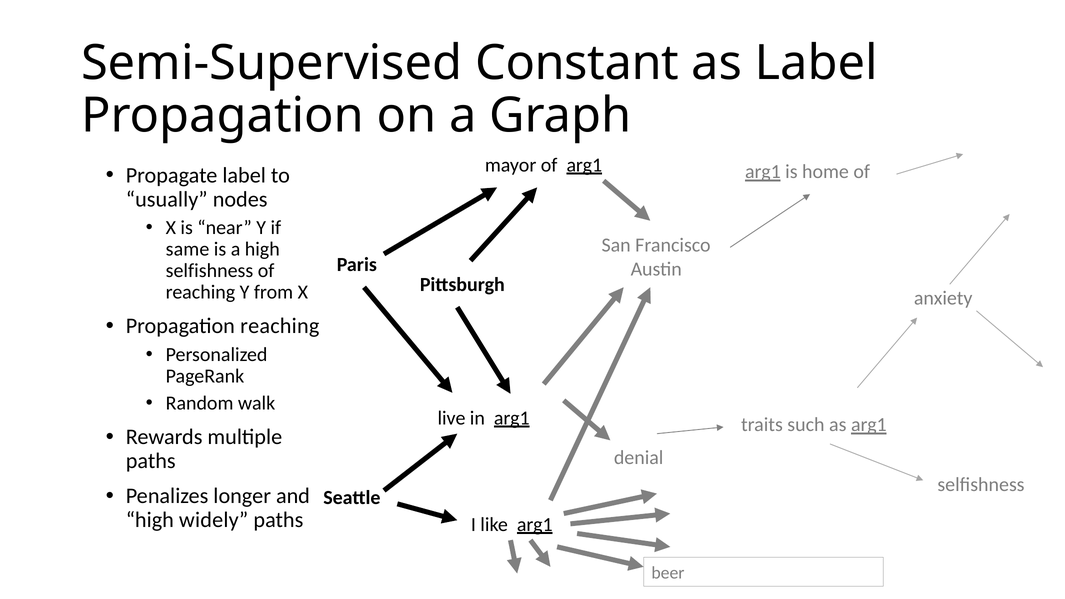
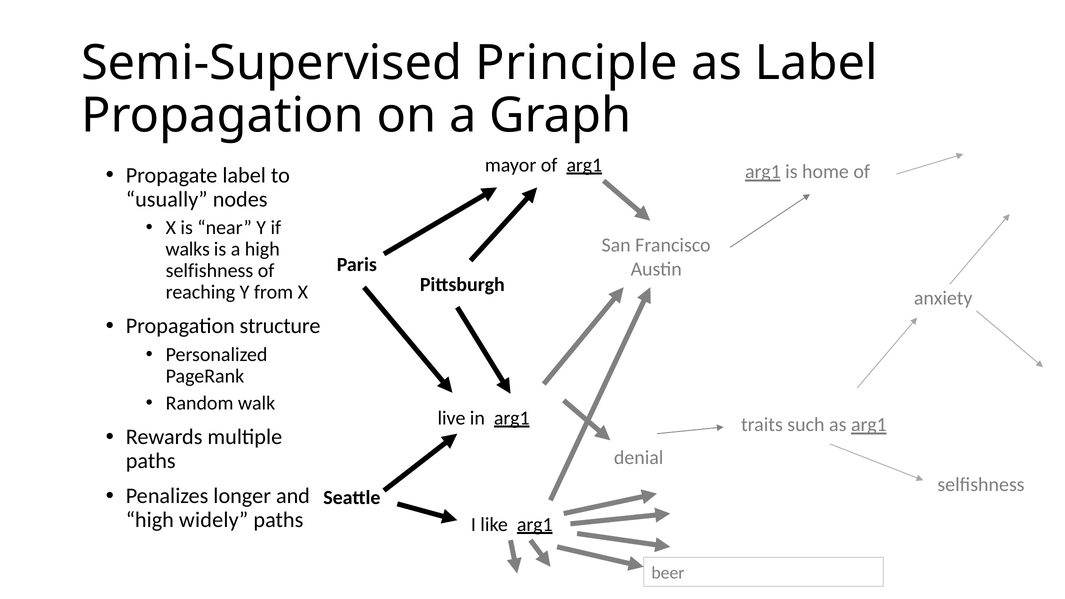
Constant: Constant -> Principle
same: same -> walks
Propagation reaching: reaching -> structure
